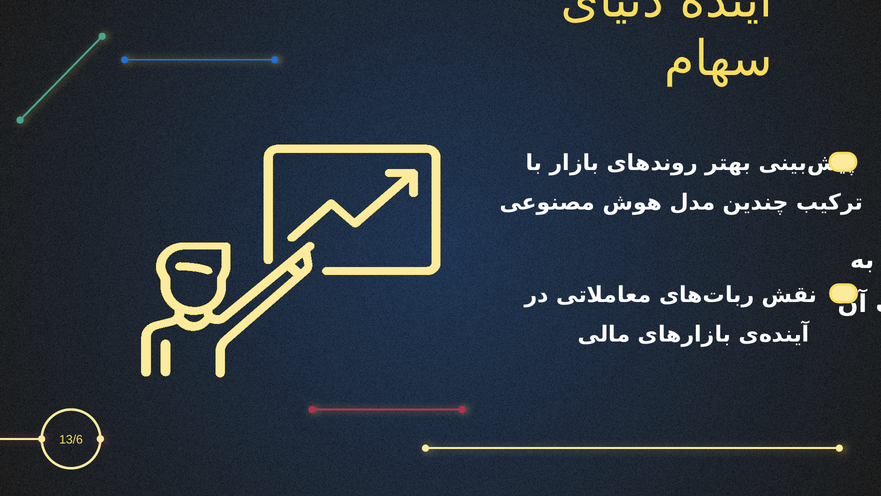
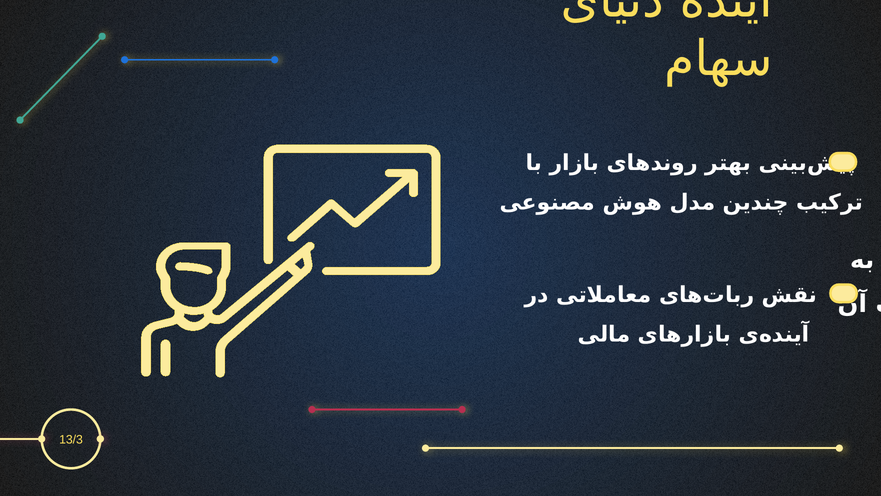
13/6: 13/6 -> 13/3
